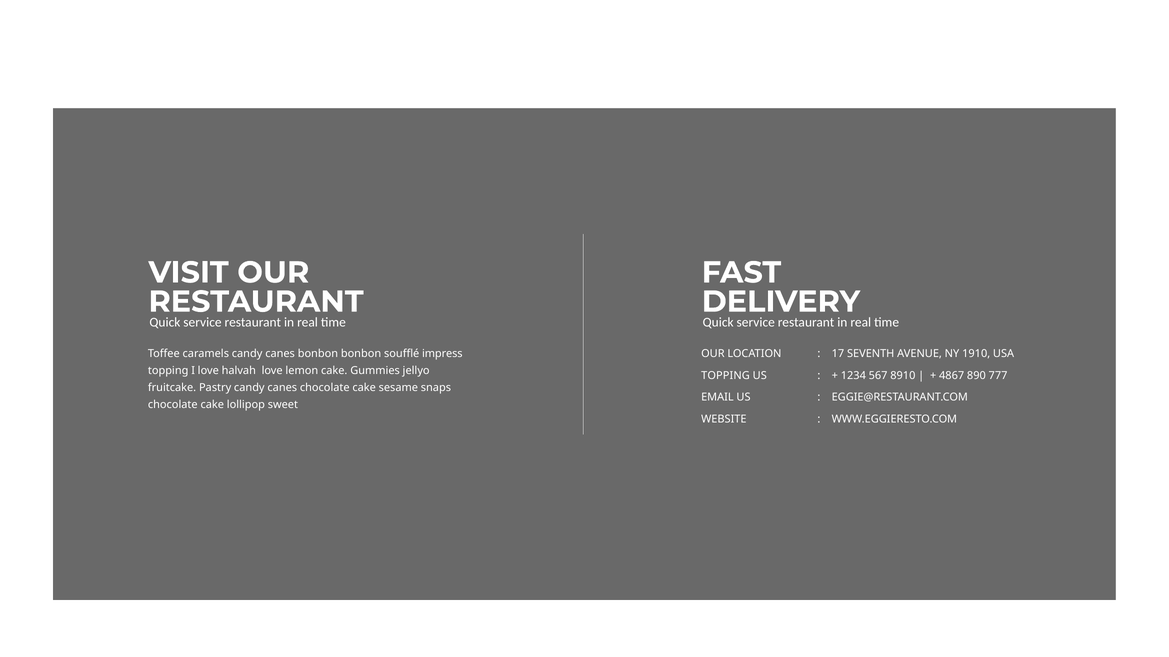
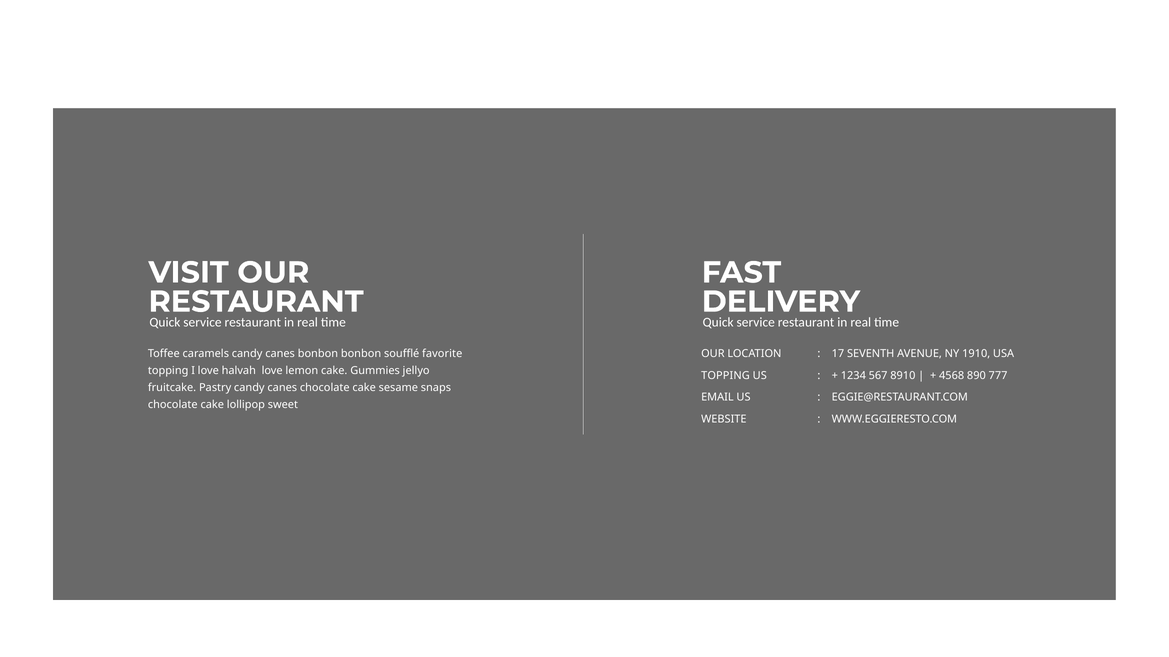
impress: impress -> favorite
4867: 4867 -> 4568
